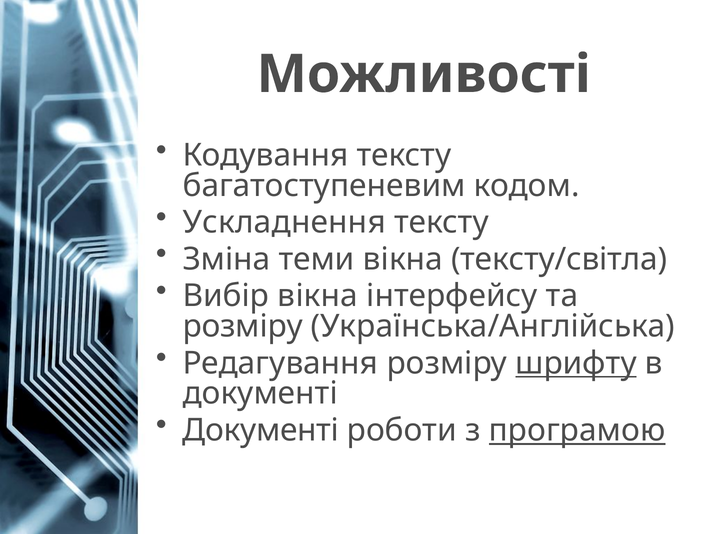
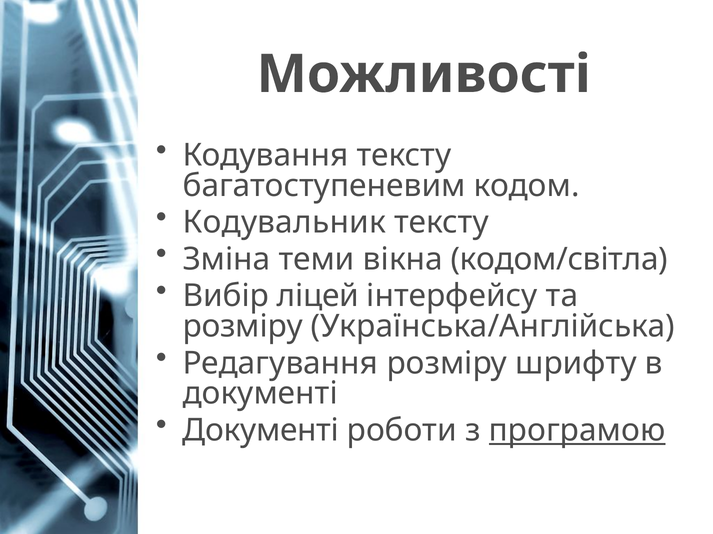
Ускладнення: Ускладнення -> Кодувальник
тексту/світла: тексту/світла -> кодом/світла
Вибір вікна: вікна -> ліцей
шрифту underline: present -> none
